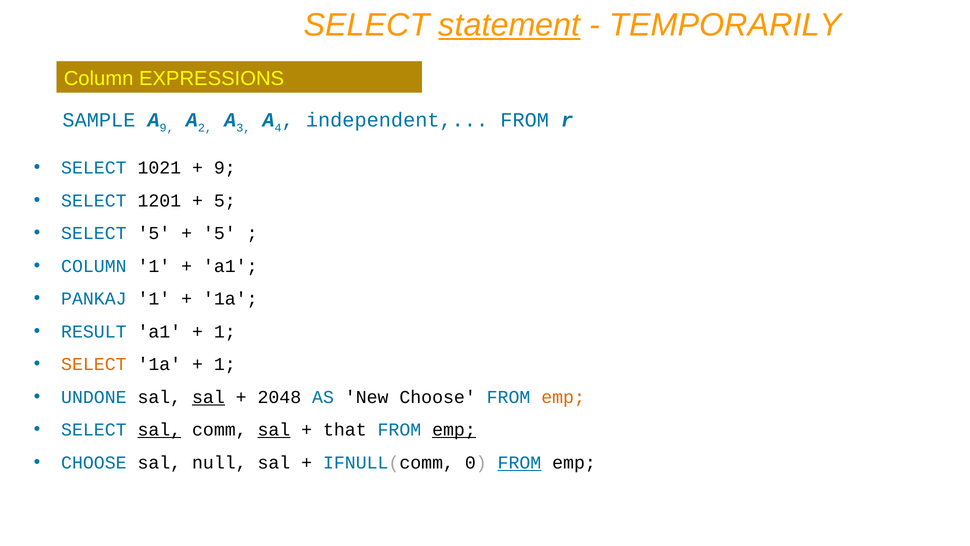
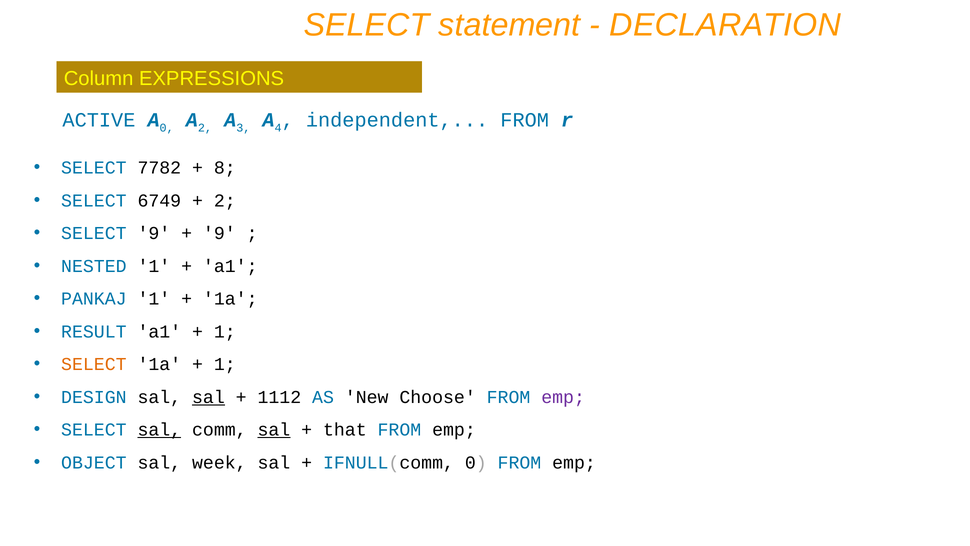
statement underline: present -> none
TEMPORARILY: TEMPORARILY -> DECLARATION
SAMPLE: SAMPLE -> ACTIVE
9 at (167, 128): 9 -> 0
1021: 1021 -> 7782
9 at (225, 168): 9 -> 8
1201: 1201 -> 6749
5 at (225, 200): 5 -> 2
SELECT 5: 5 -> 9
5 at (219, 233): 5 -> 9
COLUMN at (94, 266): COLUMN -> NESTED
UNDONE: UNDONE -> DESIGN
2048: 2048 -> 1112
emp at (563, 397) colour: orange -> purple
emp at (454, 430) underline: present -> none
CHOOSE at (94, 462): CHOOSE -> OBJECT
null: null -> week
FROM at (519, 462) underline: present -> none
